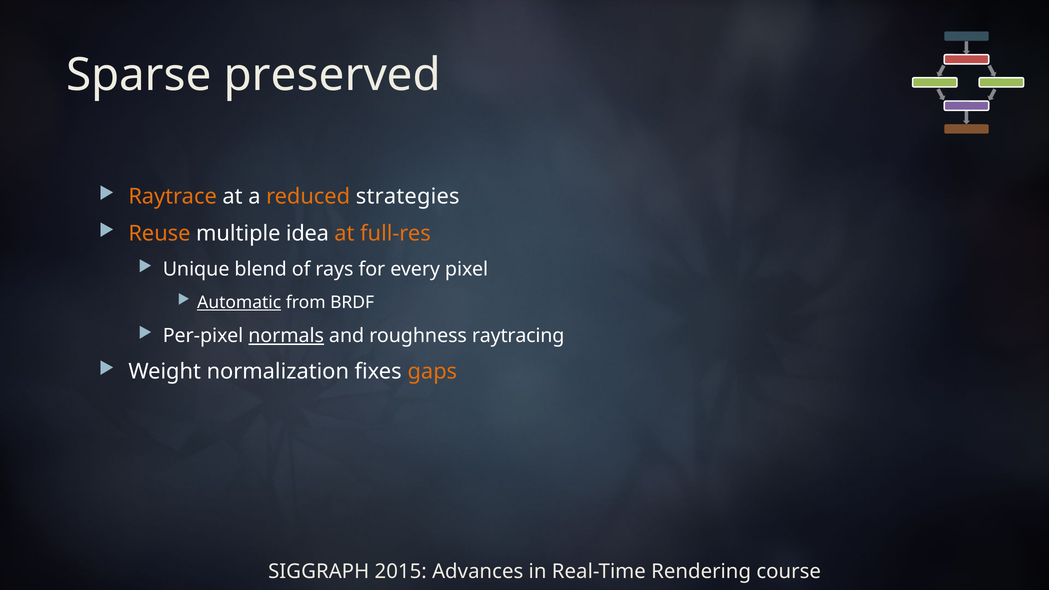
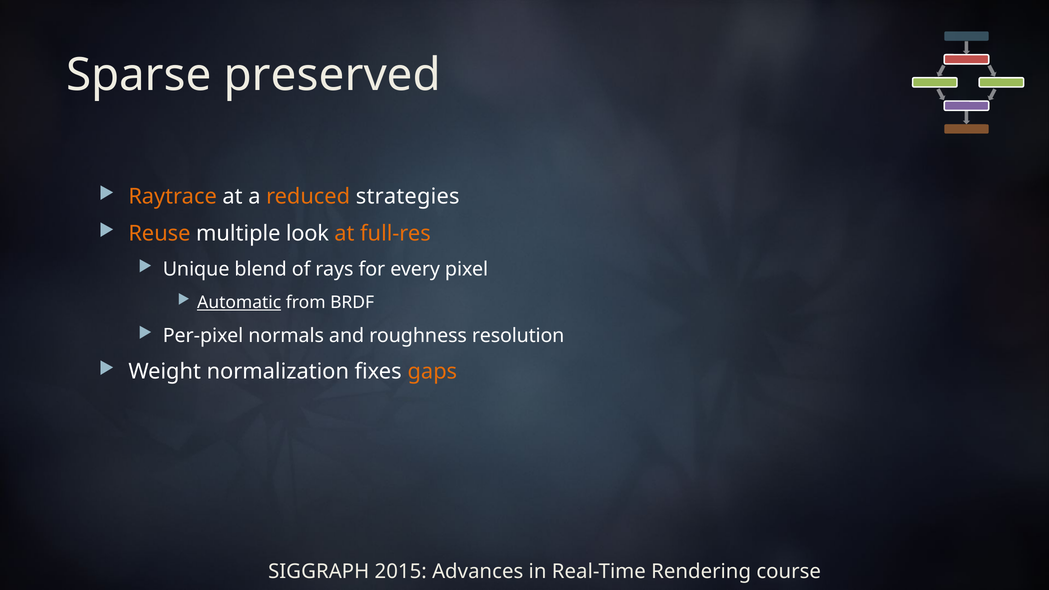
idea: idea -> look
normals underline: present -> none
raytracing: raytracing -> resolution
